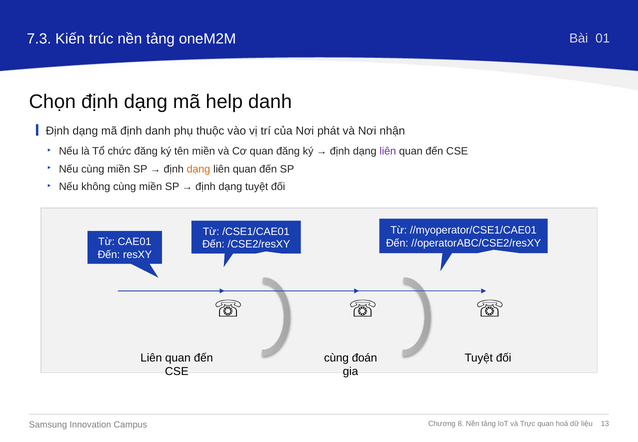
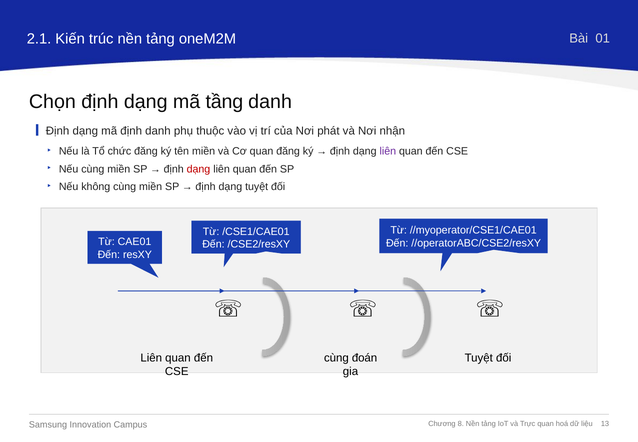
7.3: 7.3 -> 2.1
help: help -> tầng
dạng at (198, 169) colour: orange -> red
